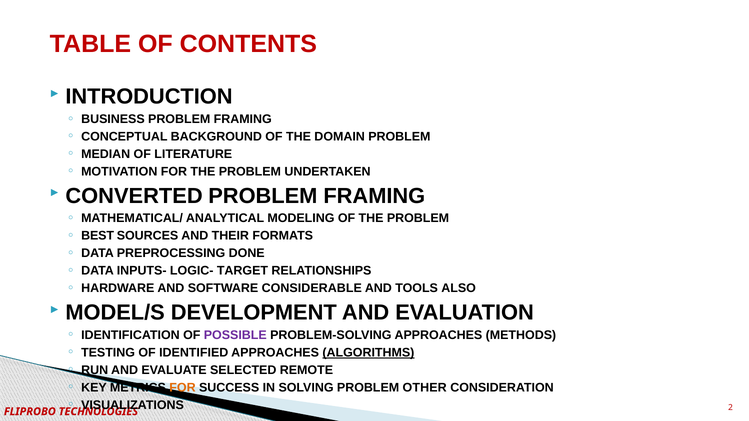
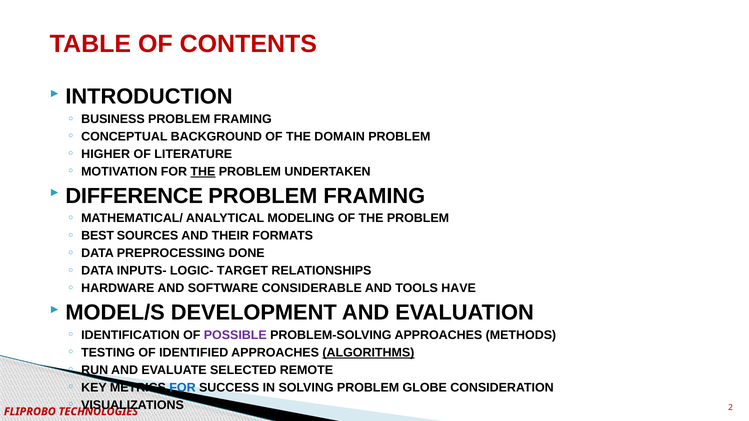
MEDIAN: MEDIAN -> HIGHER
THE at (203, 172) underline: none -> present
CONVERTED: CONVERTED -> DIFFERENCE
ALSO: ALSO -> HAVE
FOR at (183, 388) colour: orange -> blue
OTHER: OTHER -> GLOBE
